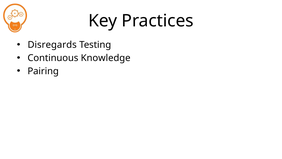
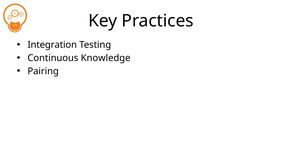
Disregards: Disregards -> Integration
